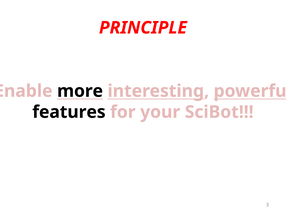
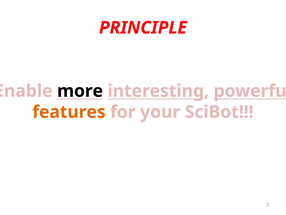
features colour: black -> orange
